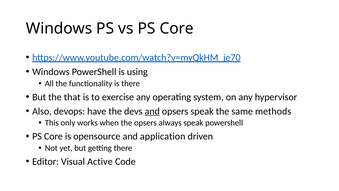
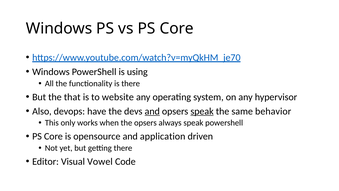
exercise: exercise -> website
speak at (202, 111) underline: none -> present
methods: methods -> behavior
Active: Active -> Vowel
